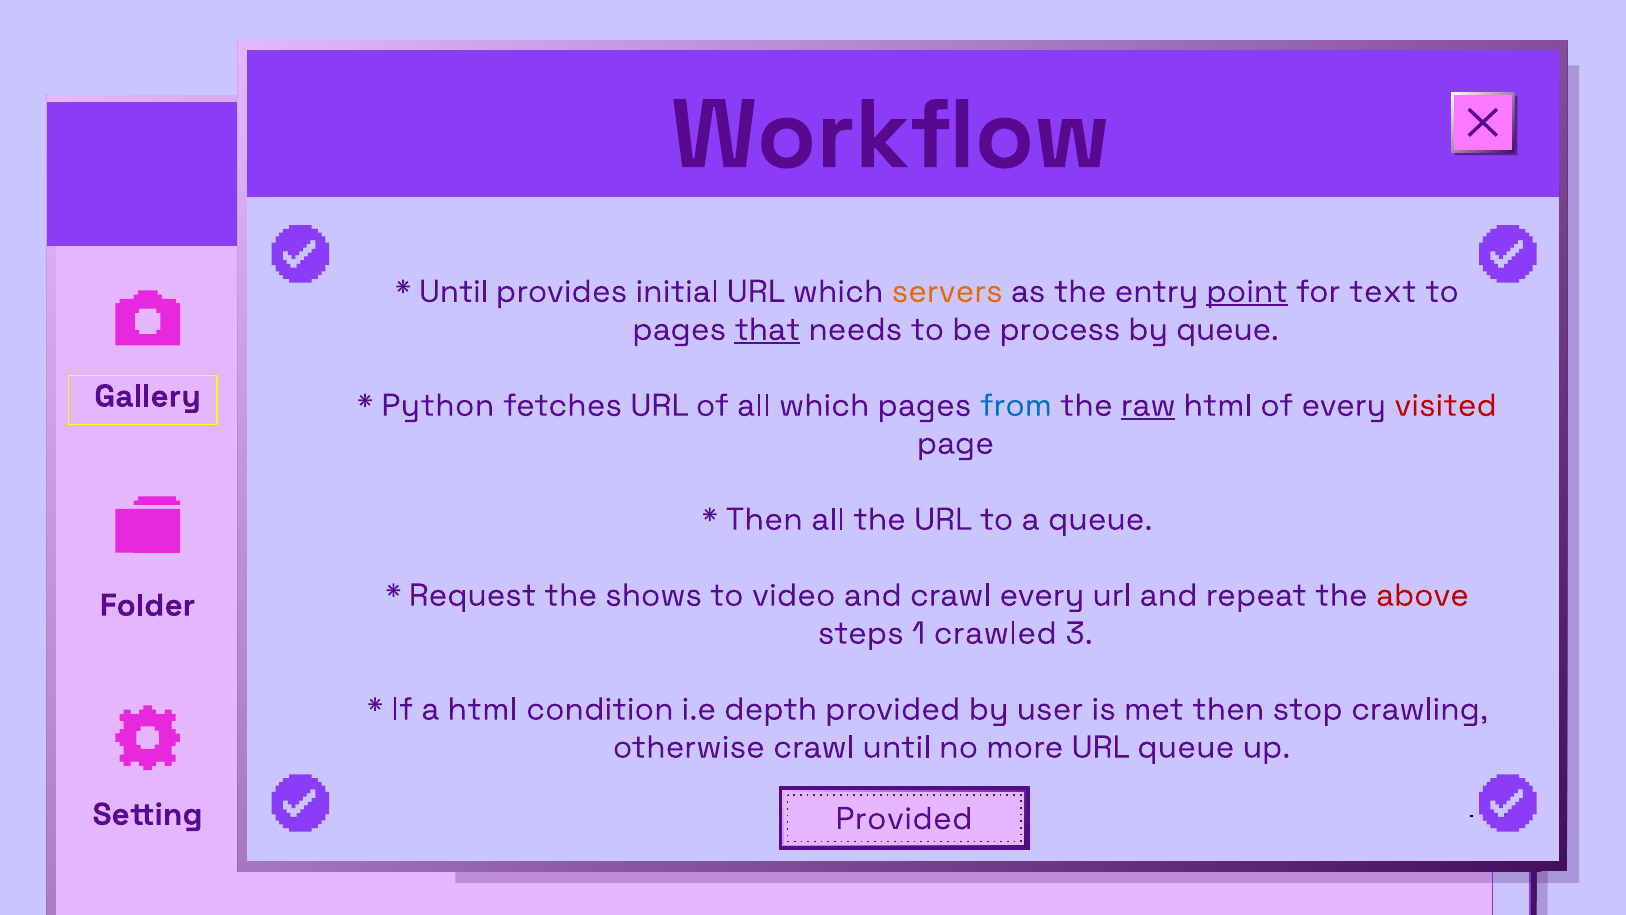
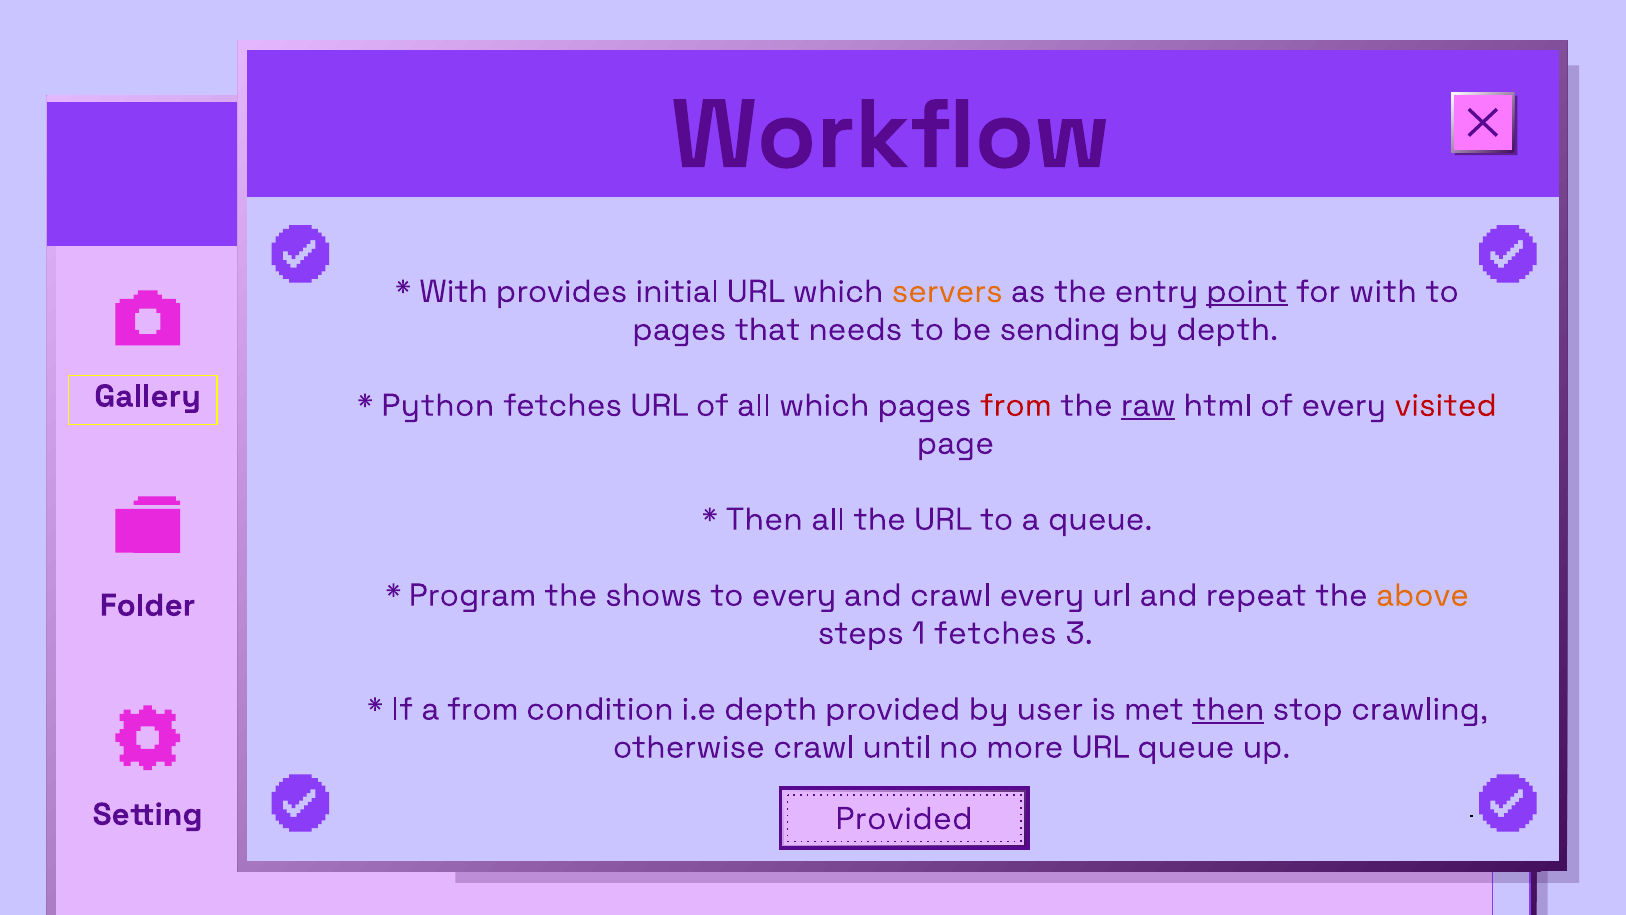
Until at (454, 291): Until -> With
for text: text -> with
that underline: present -> none
process: process -> sending
by queue: queue -> depth
from at (1016, 405) colour: blue -> red
Request: Request -> Program
to video: video -> every
above colour: red -> orange
1 crawled: crawled -> fetches
a html: html -> from
then at (1228, 709) underline: none -> present
